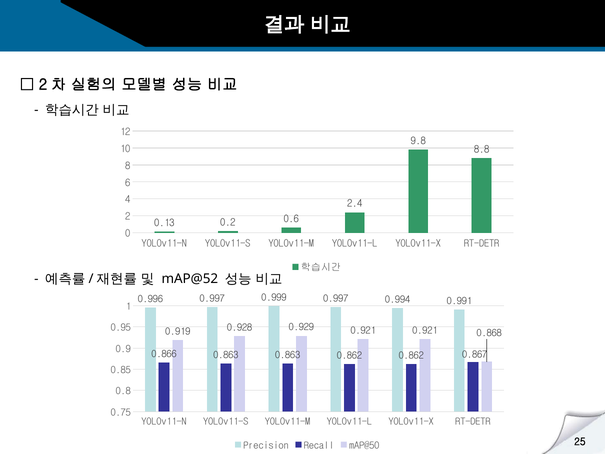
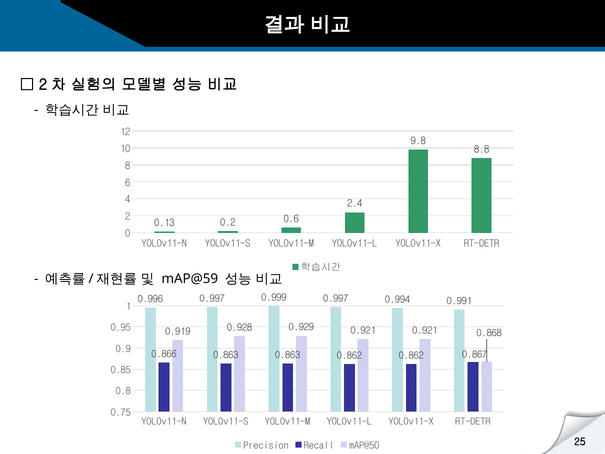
mAP@52: mAP@52 -> mAP@59
